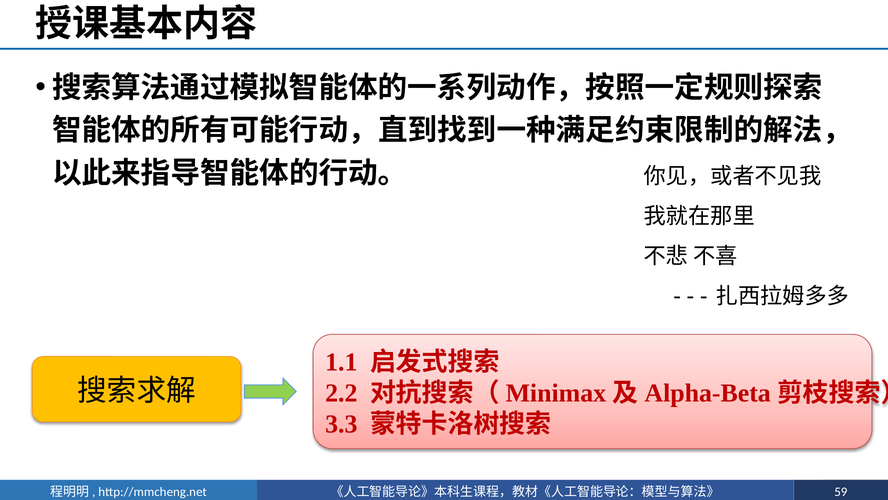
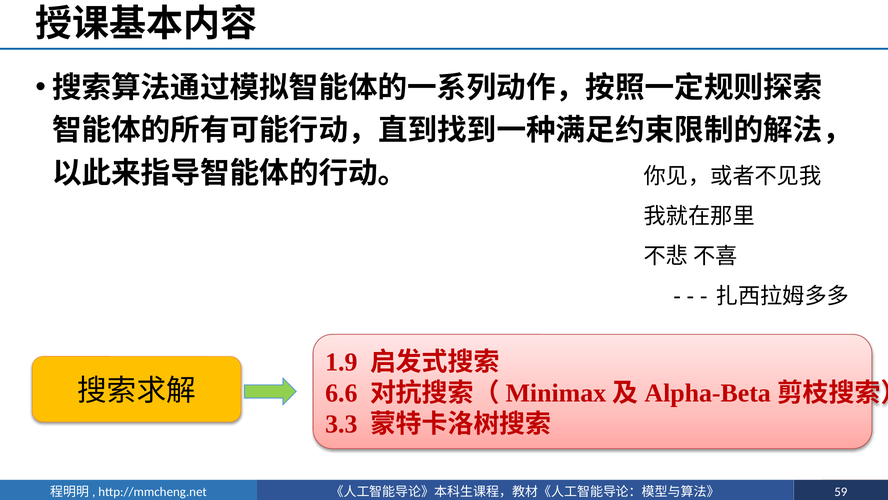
1.1: 1.1 -> 1.9
2.2: 2.2 -> 6.6
